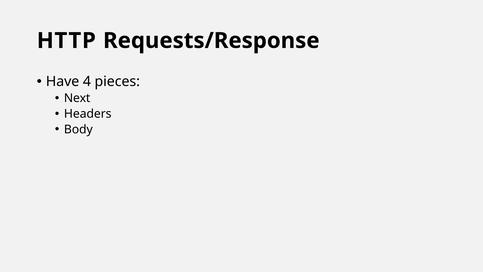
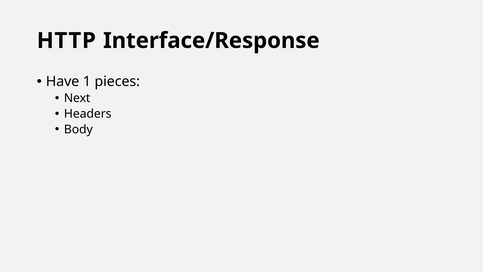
Requests/Response: Requests/Response -> Interface/Response
4: 4 -> 1
